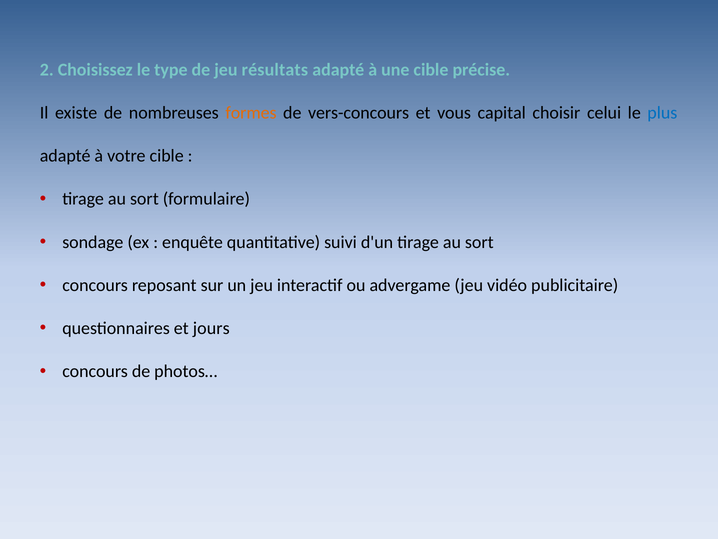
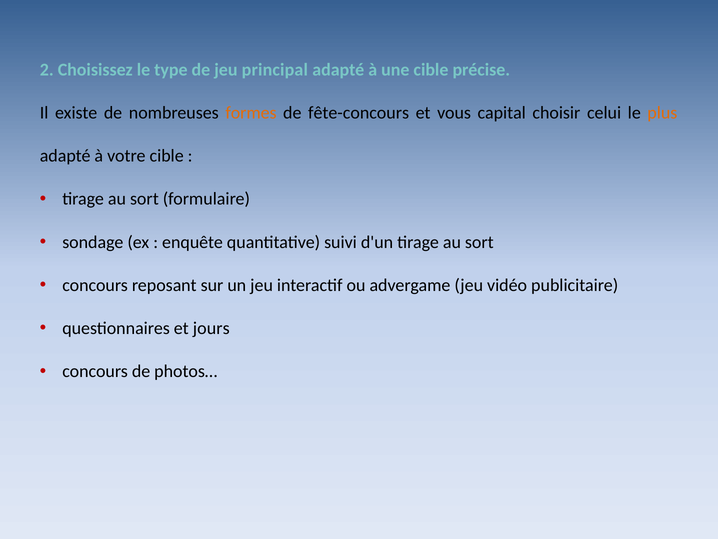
résultats: résultats -> principal
vers-concours: vers-concours -> fête-concours
plus colour: blue -> orange
